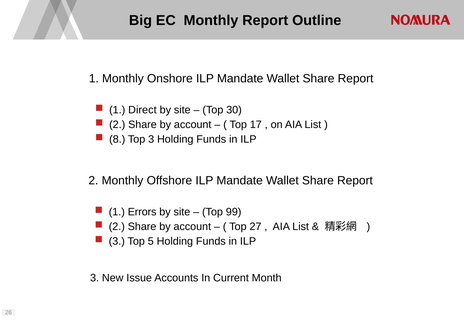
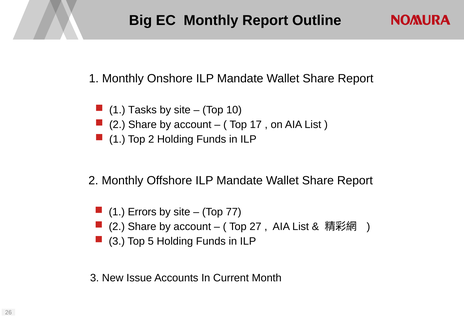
Direct: Direct -> Tasks
30: 30 -> 10
8 at (117, 139): 8 -> 1
Top 3: 3 -> 2
99: 99 -> 77
